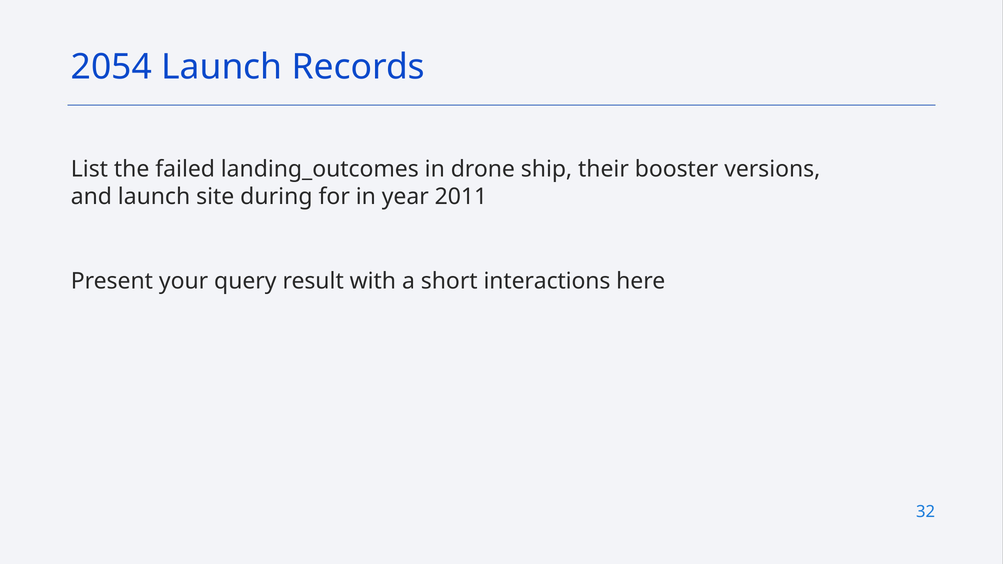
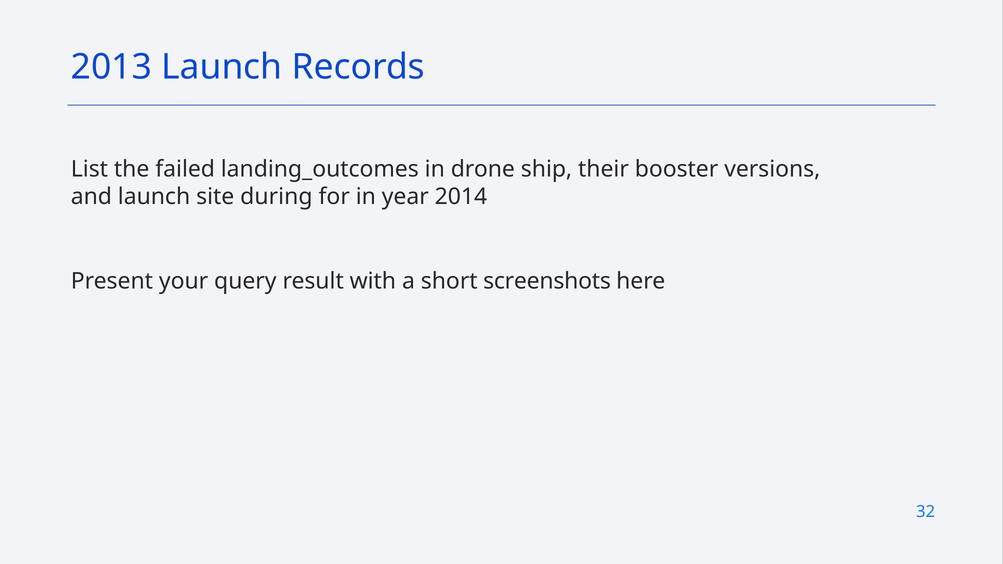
2054: 2054 -> 2013
2011: 2011 -> 2014
interactions: interactions -> screenshots
